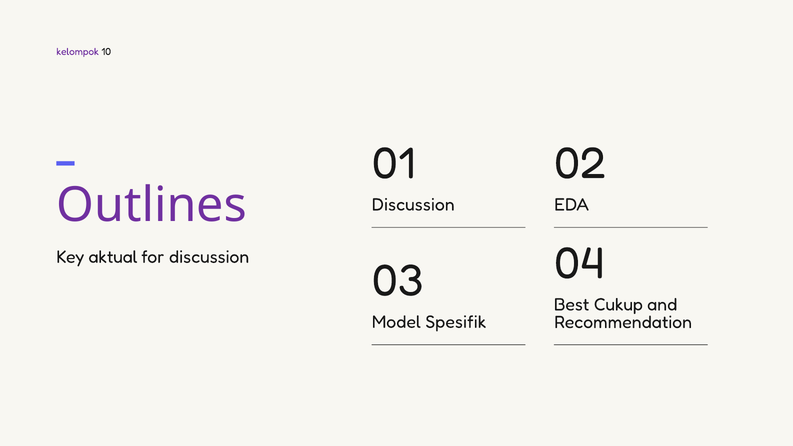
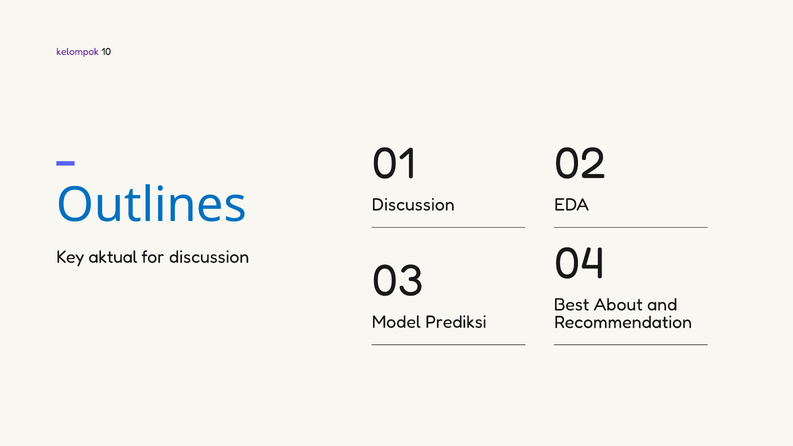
Outlines colour: purple -> blue
Cukup: Cukup -> About
Spesifik: Spesifik -> Prediksi
